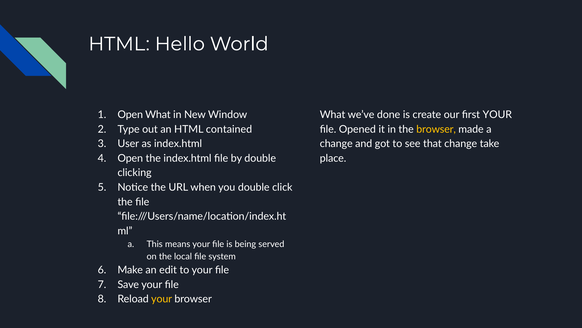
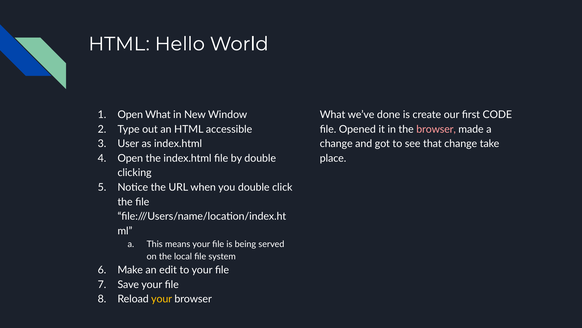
first YOUR: YOUR -> CODE
contained: contained -> accessible
browser at (436, 129) colour: yellow -> pink
